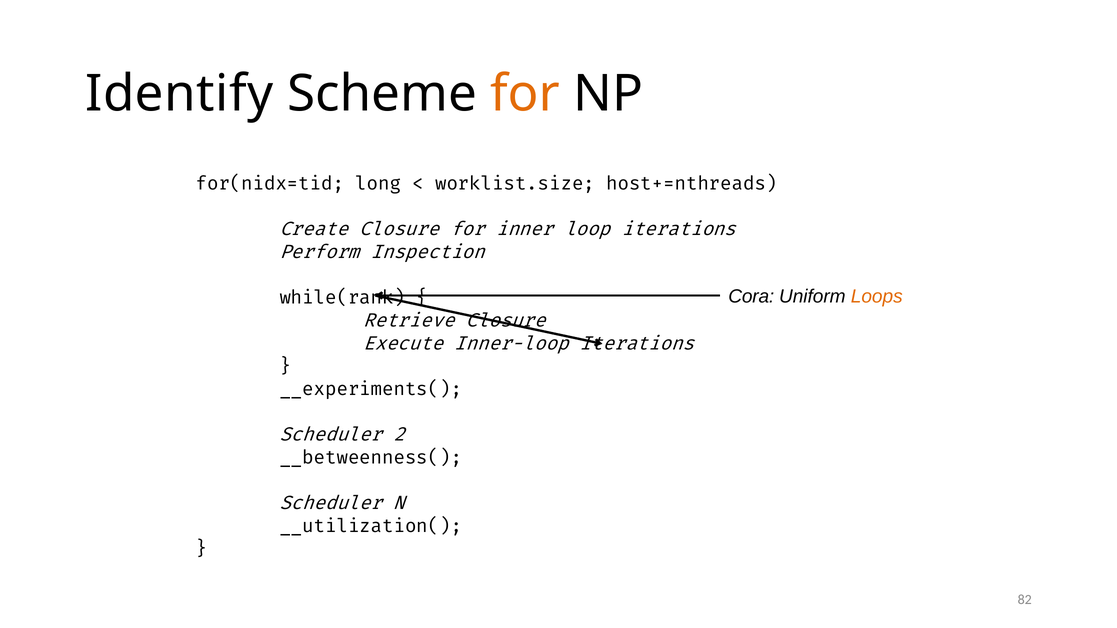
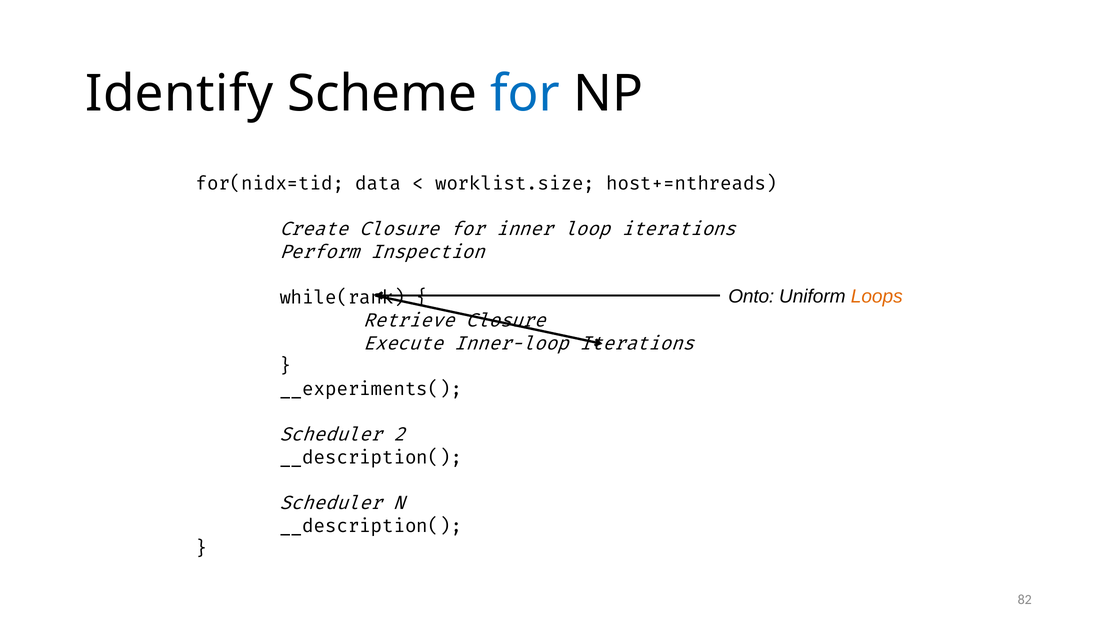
for at (525, 94) colour: orange -> blue
long: long -> data
Cora: Cora -> Onto
__betweenness( at (371, 457): __betweenness( -> __description(
__utilization( at (371, 526): __utilization( -> __description(
